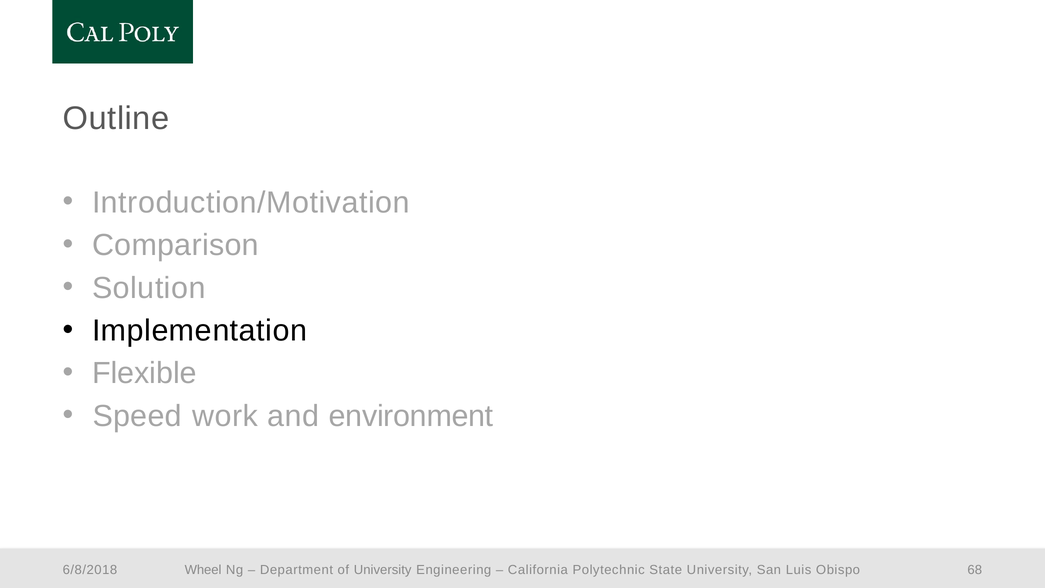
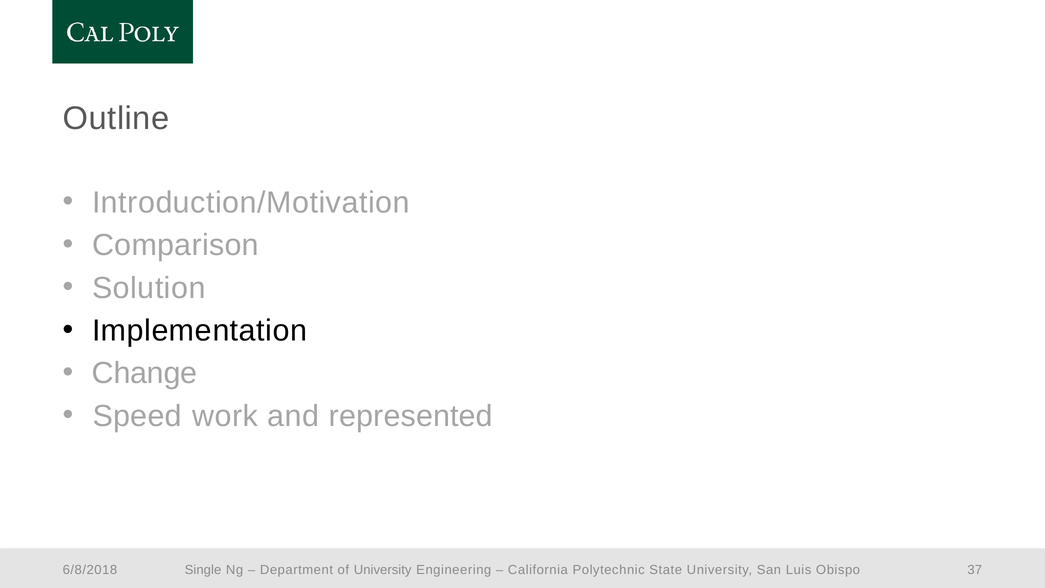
Flexible: Flexible -> Change
environment: environment -> represented
Wheel: Wheel -> Single
68: 68 -> 37
